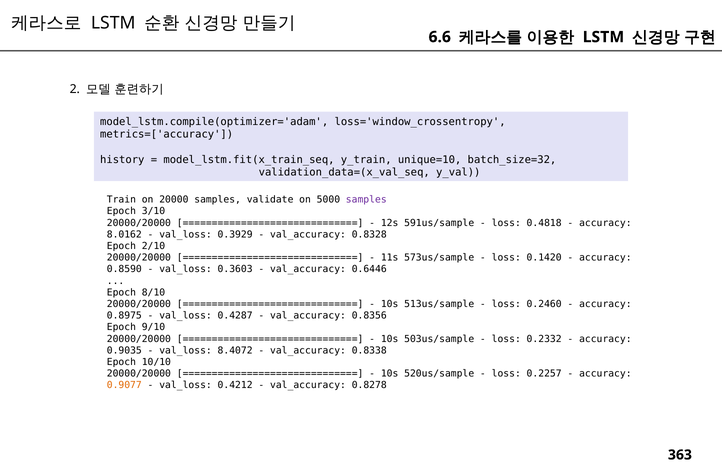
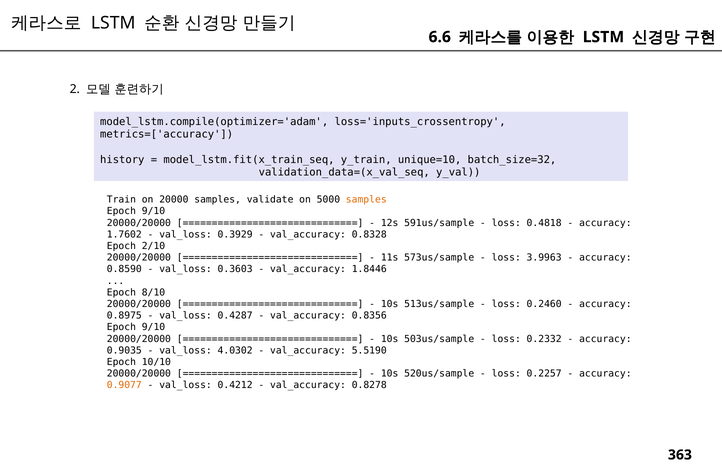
loss='window_crossentropy: loss='window_crossentropy -> loss='inputs_crossentropy
samples at (366, 200) colour: purple -> orange
3/10 at (153, 211): 3/10 -> 9/10
8.0162: 8.0162 -> 1.7602
0.1420: 0.1420 -> 3.9963
0.6446: 0.6446 -> 1.8446
8.4072: 8.4072 -> 4.0302
0.8338: 0.8338 -> 5.5190
